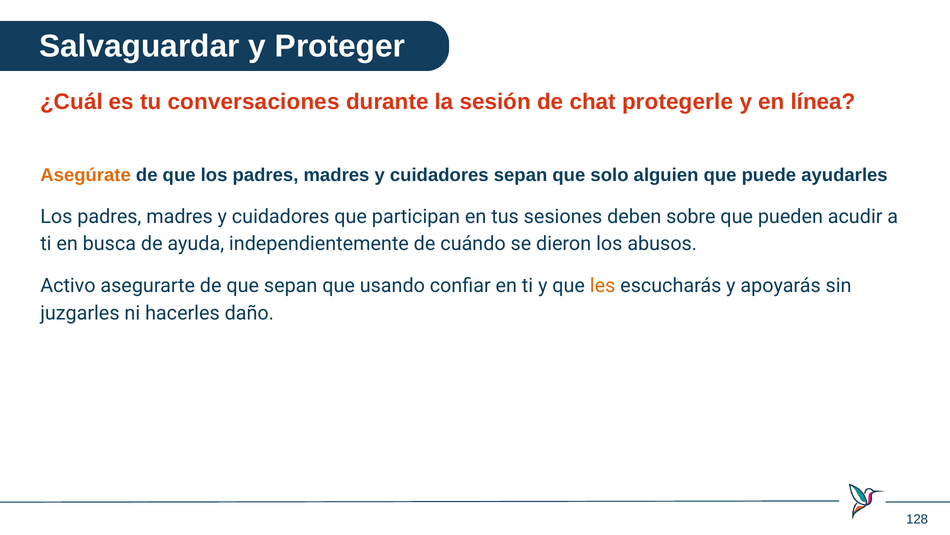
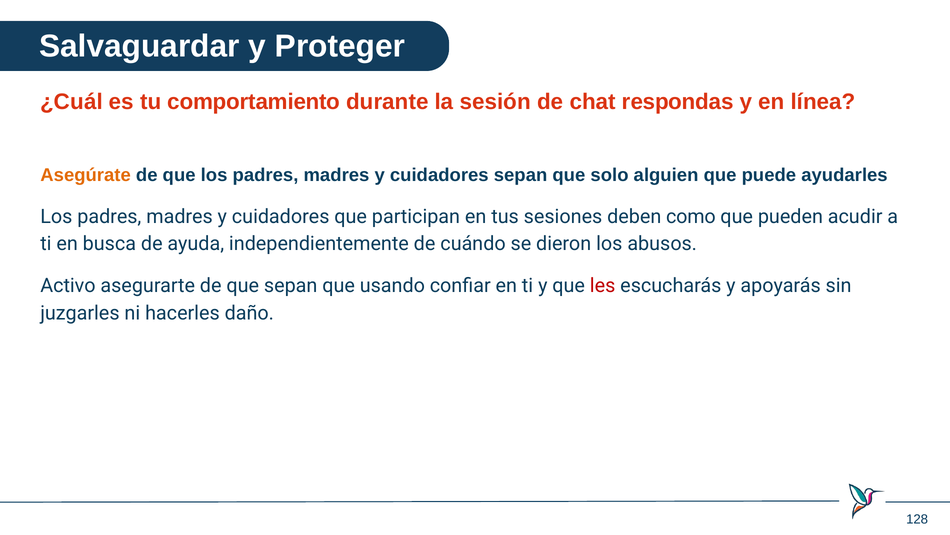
conversaciones: conversaciones -> comportamiento
protegerle: protegerle -> respondas
sobre: sobre -> como
les colour: orange -> red
